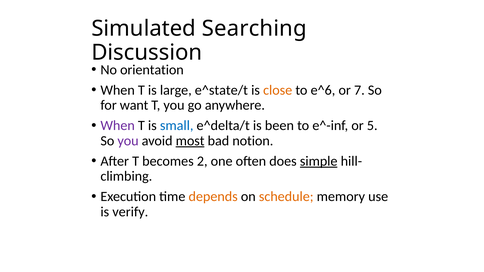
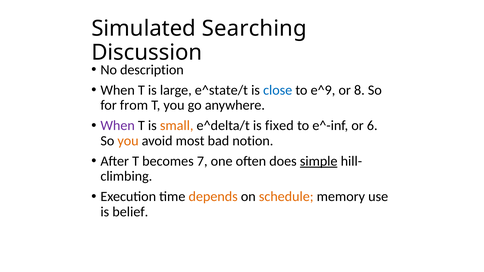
orientation: orientation -> description
close colour: orange -> blue
e^6: e^6 -> e^9
7: 7 -> 8
want: want -> from
small colour: blue -> orange
been: been -> fixed
5: 5 -> 6
you at (128, 141) colour: purple -> orange
most underline: present -> none
2: 2 -> 7
verify: verify -> belief
